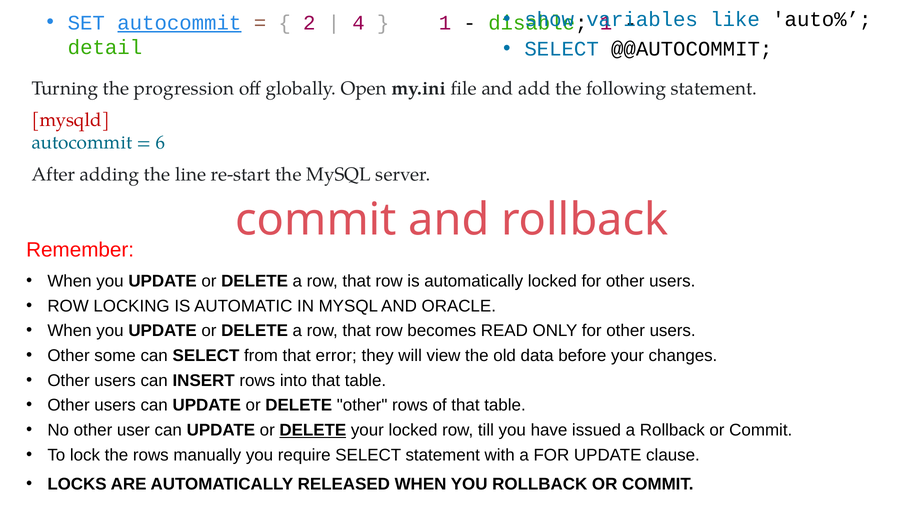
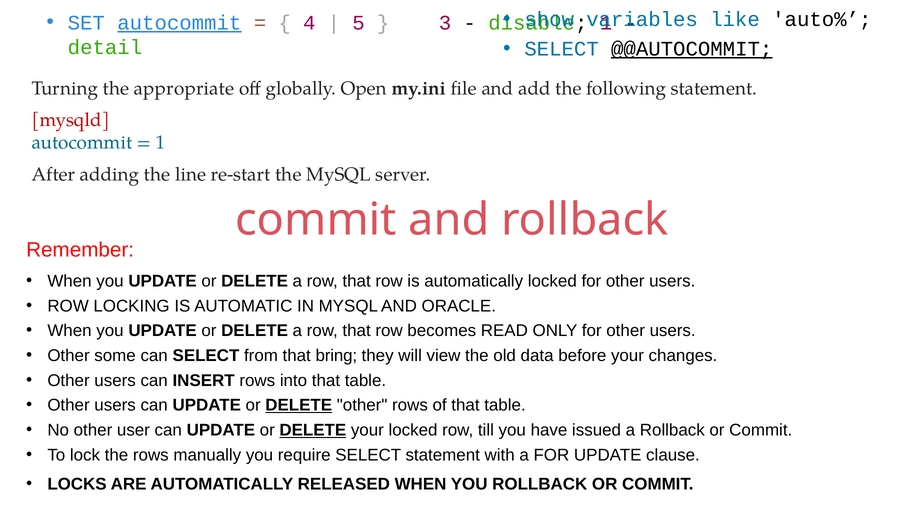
2: 2 -> 4
4: 4 -> 5
1 at (445, 23): 1 -> 3
@@AUTOCOMMIT underline: none -> present
progression: progression -> appropriate
6 at (161, 143): 6 -> 1
error: error -> bring
DELETE at (299, 406) underline: none -> present
